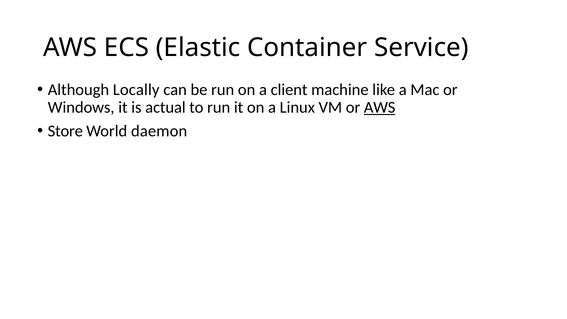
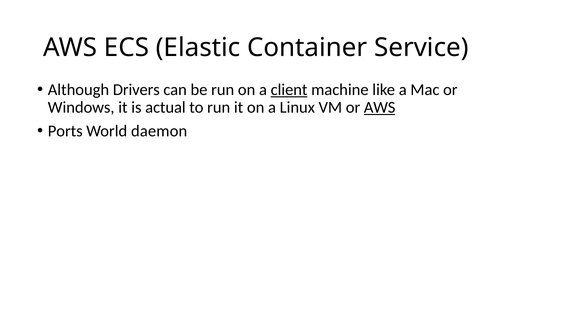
Locally: Locally -> Drivers
client underline: none -> present
Store: Store -> Ports
